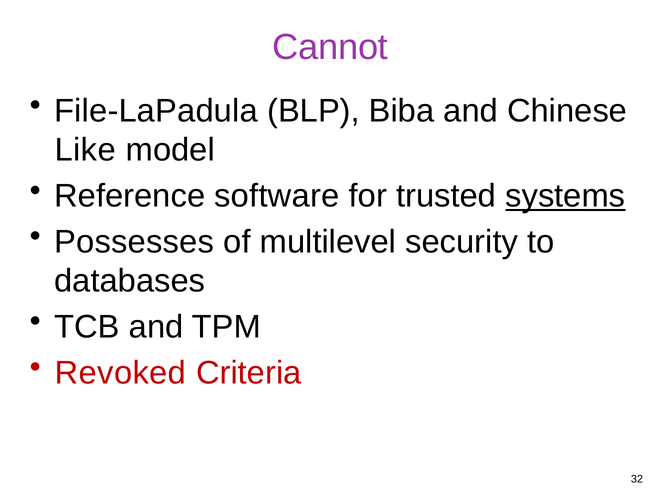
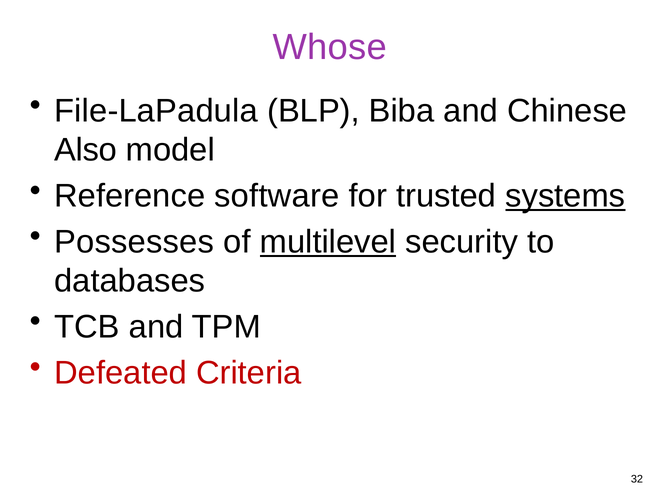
Cannot: Cannot -> Whose
Like: Like -> Also
multilevel underline: none -> present
Revoked: Revoked -> Defeated
